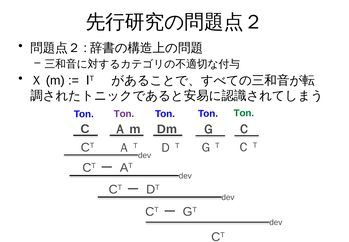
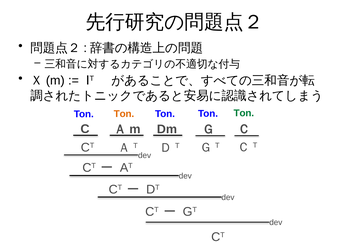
Ton at (124, 114) colour: purple -> orange
